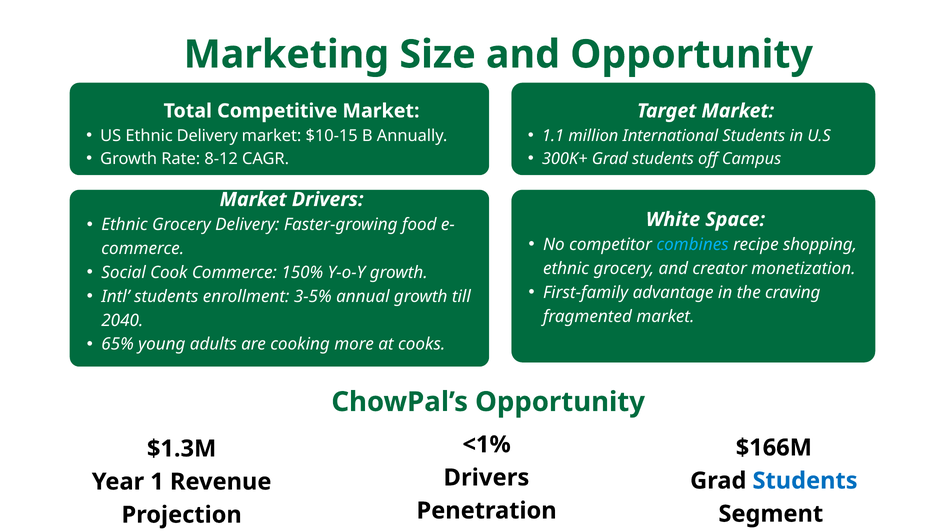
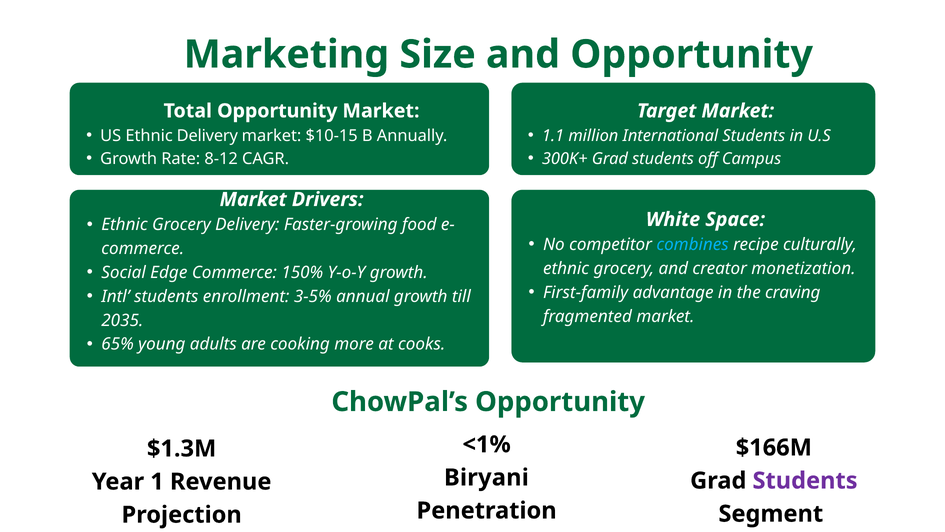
Competitive at (277, 111): Competitive -> Opportunity
shopping: shopping -> culturally
Cook: Cook -> Edge
2040: 2040 -> 2035
Drivers at (486, 477): Drivers -> Biryani
Students at (805, 480) colour: blue -> purple
